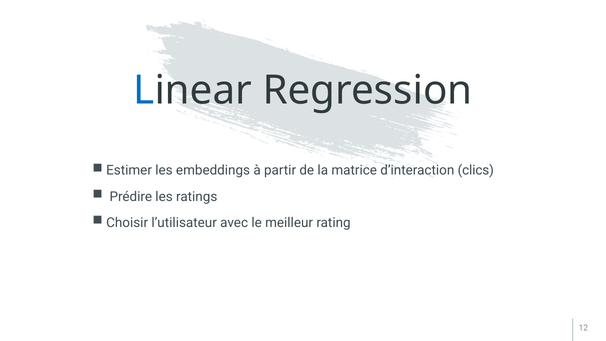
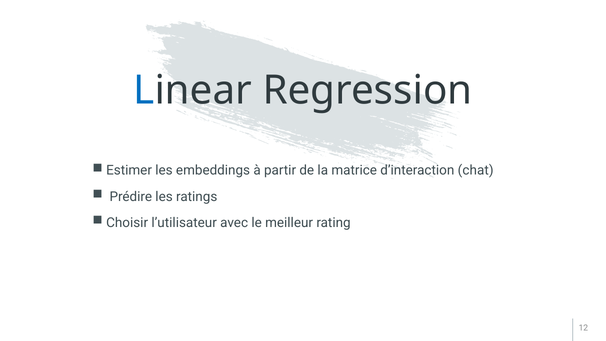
clics: clics -> chat
